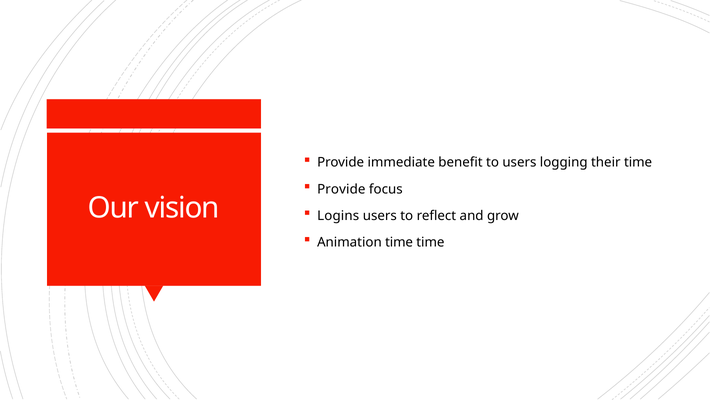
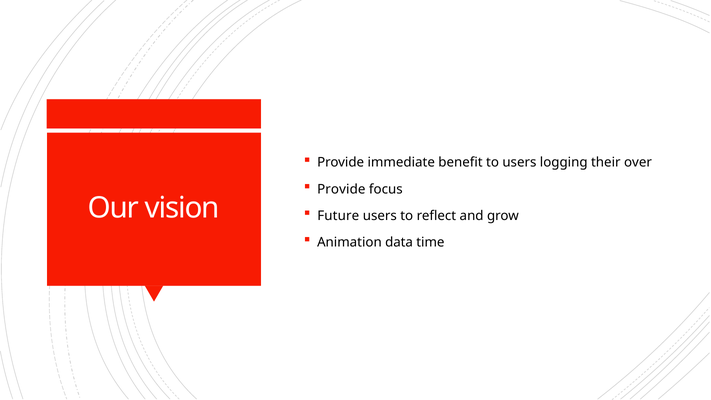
their time: time -> over
Logins: Logins -> Future
Animation time: time -> data
